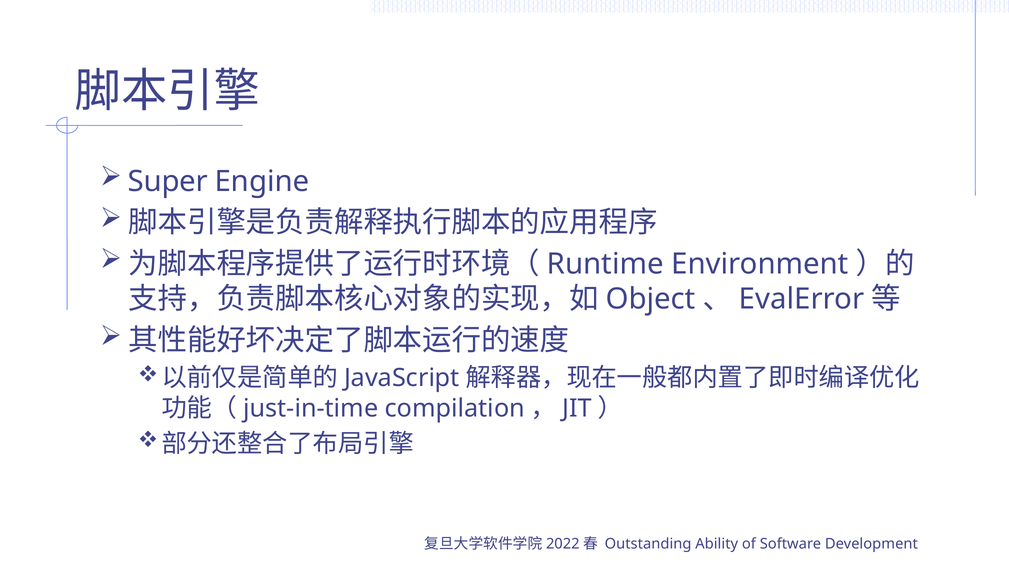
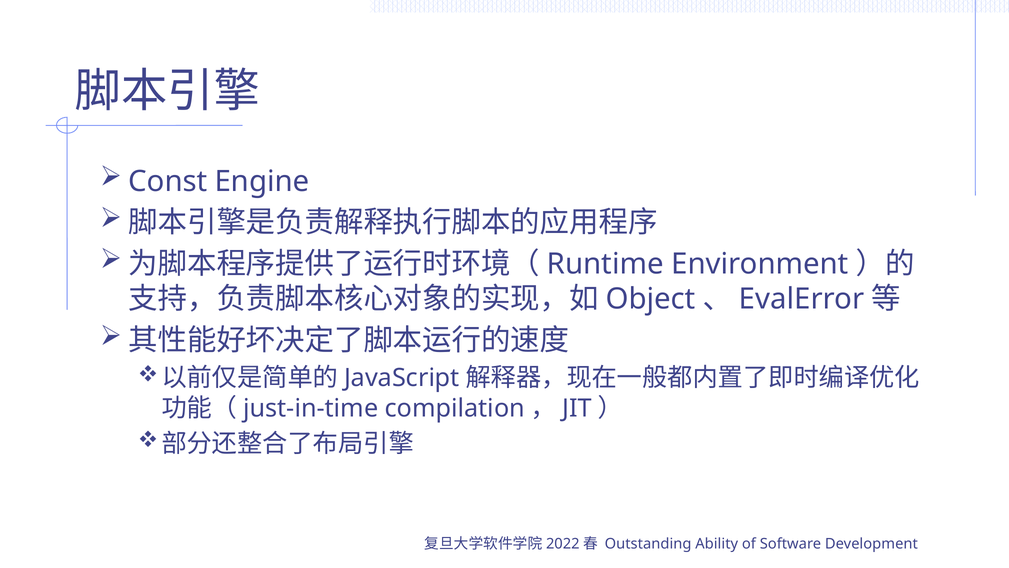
Super: Super -> Const
